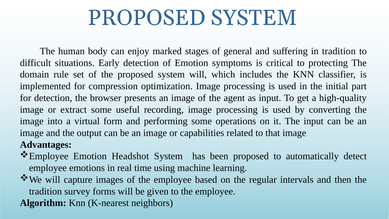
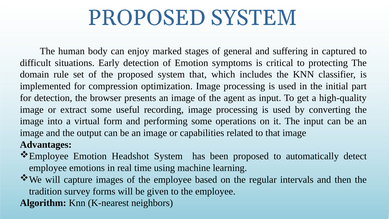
in tradition: tradition -> captured
system will: will -> that
